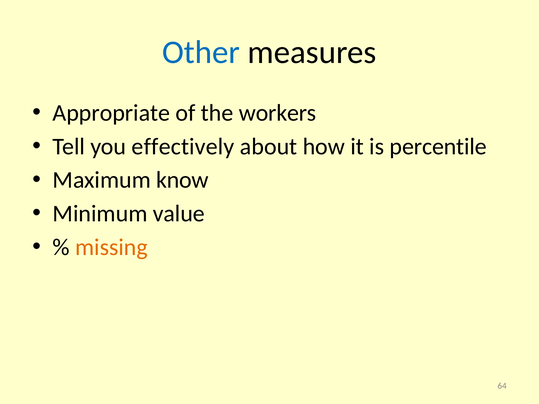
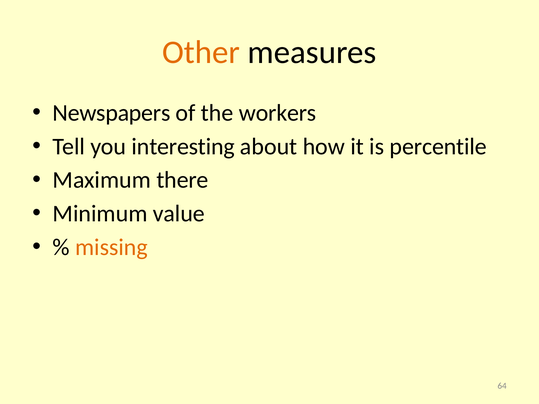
Other colour: blue -> orange
Appropriate: Appropriate -> Newspapers
effectively: effectively -> interesting
know: know -> there
